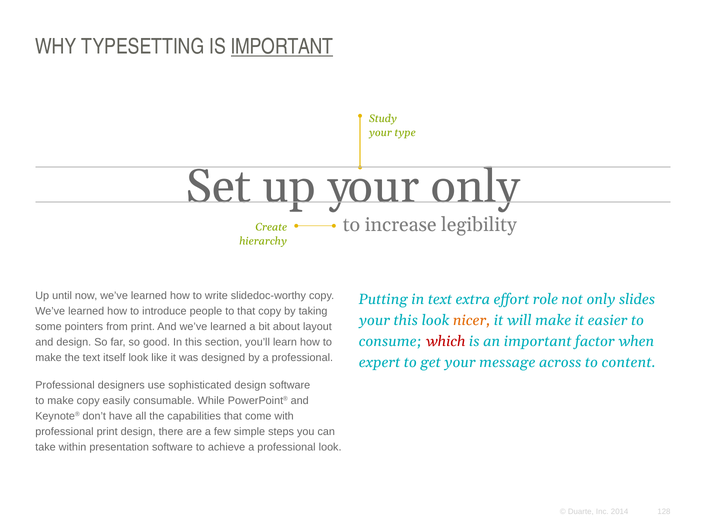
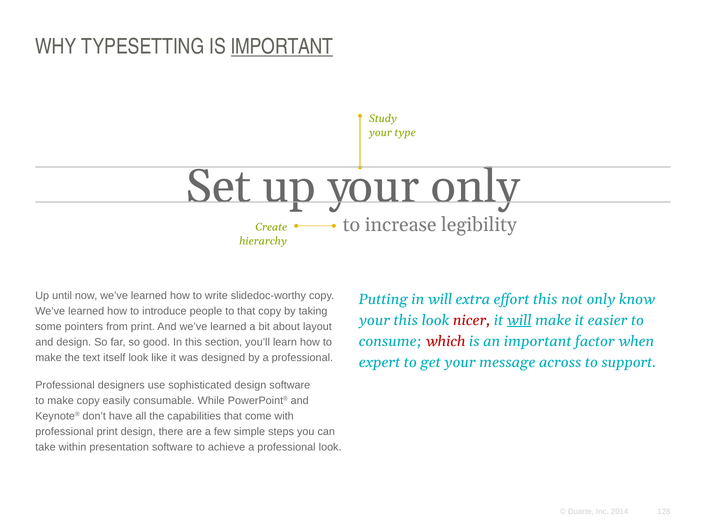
in text: text -> will
effort role: role -> this
slides: slides -> know
nicer colour: orange -> red
will at (519, 321) underline: none -> present
content: content -> support
